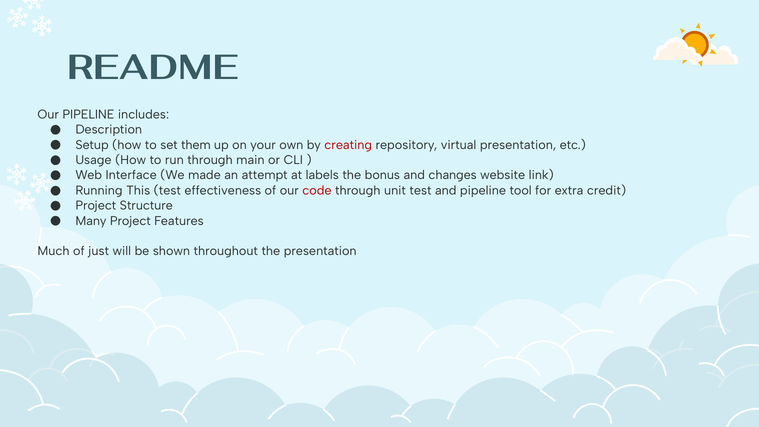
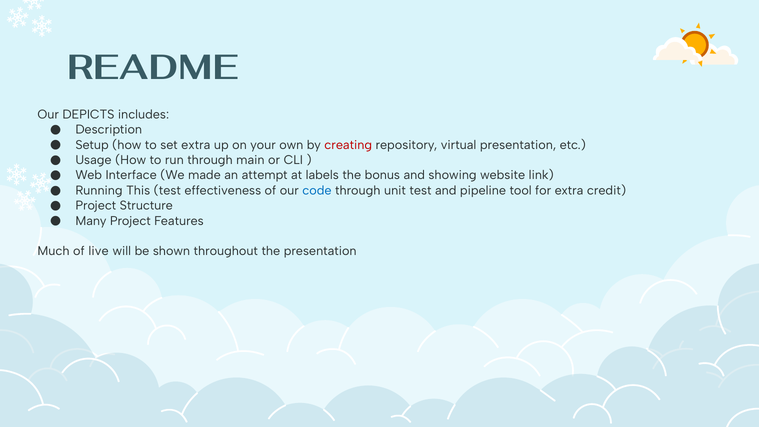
Our PIPELINE: PIPELINE -> DEPICTS
set them: them -> extra
changes: changes -> showing
code colour: red -> blue
just: just -> live
